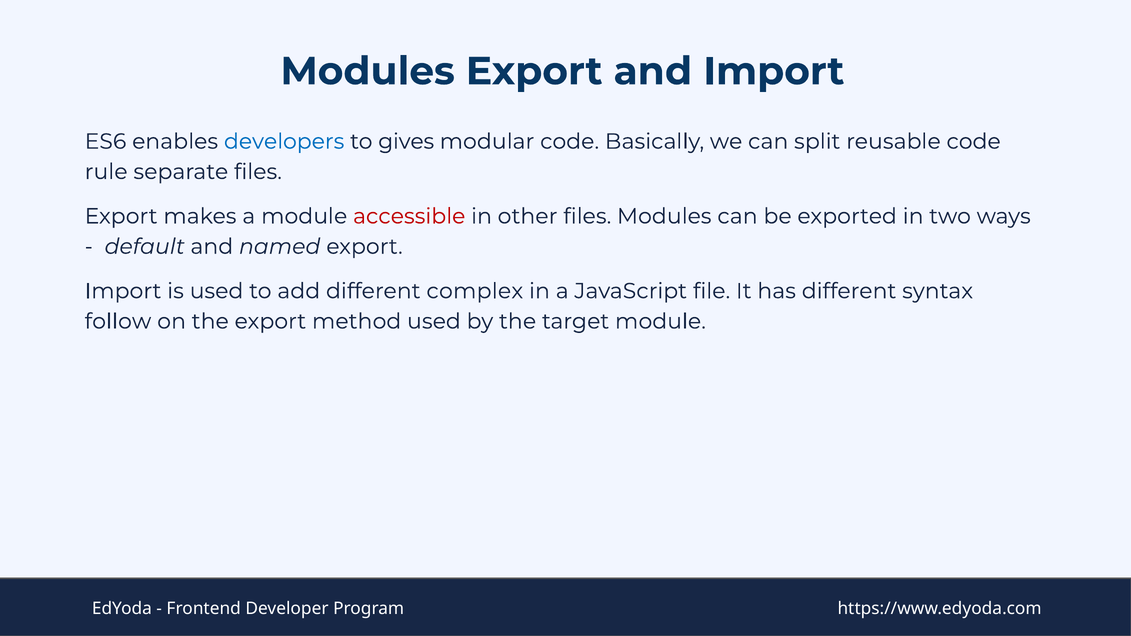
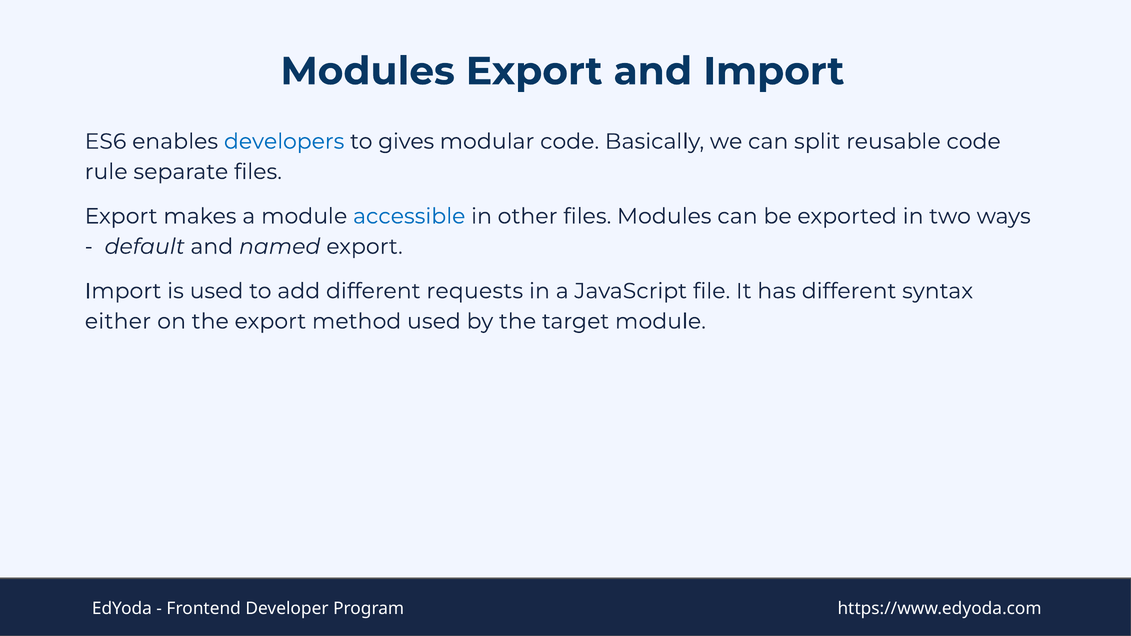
accessible colour: red -> blue
complex: complex -> requests
follow: follow -> either
